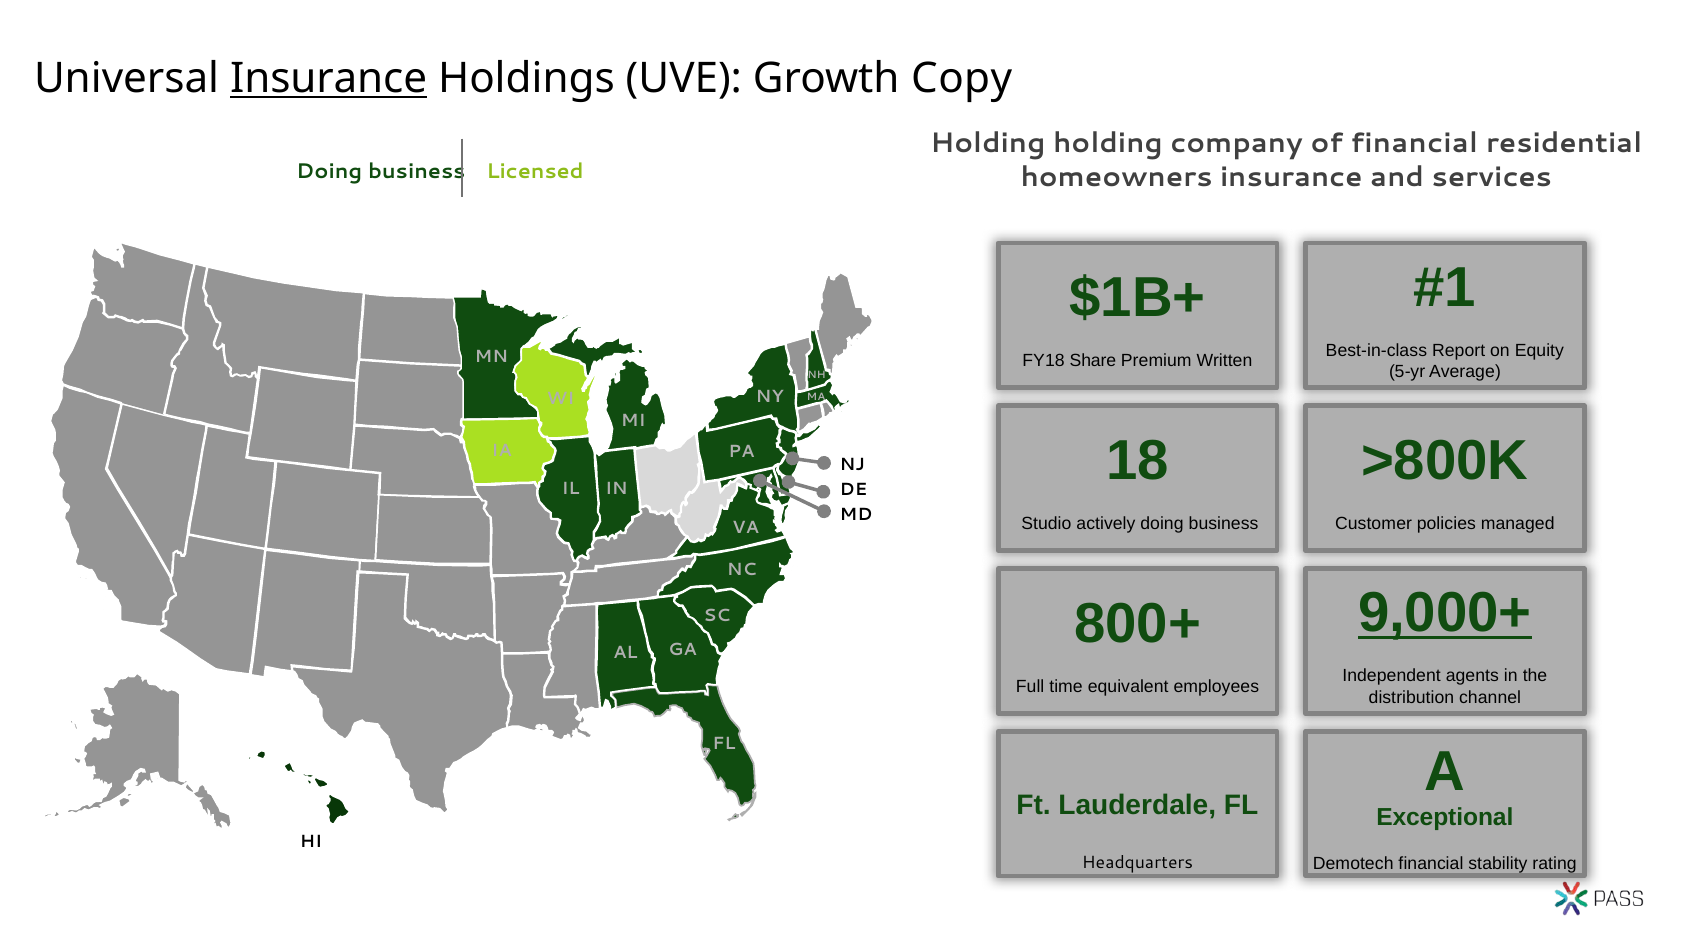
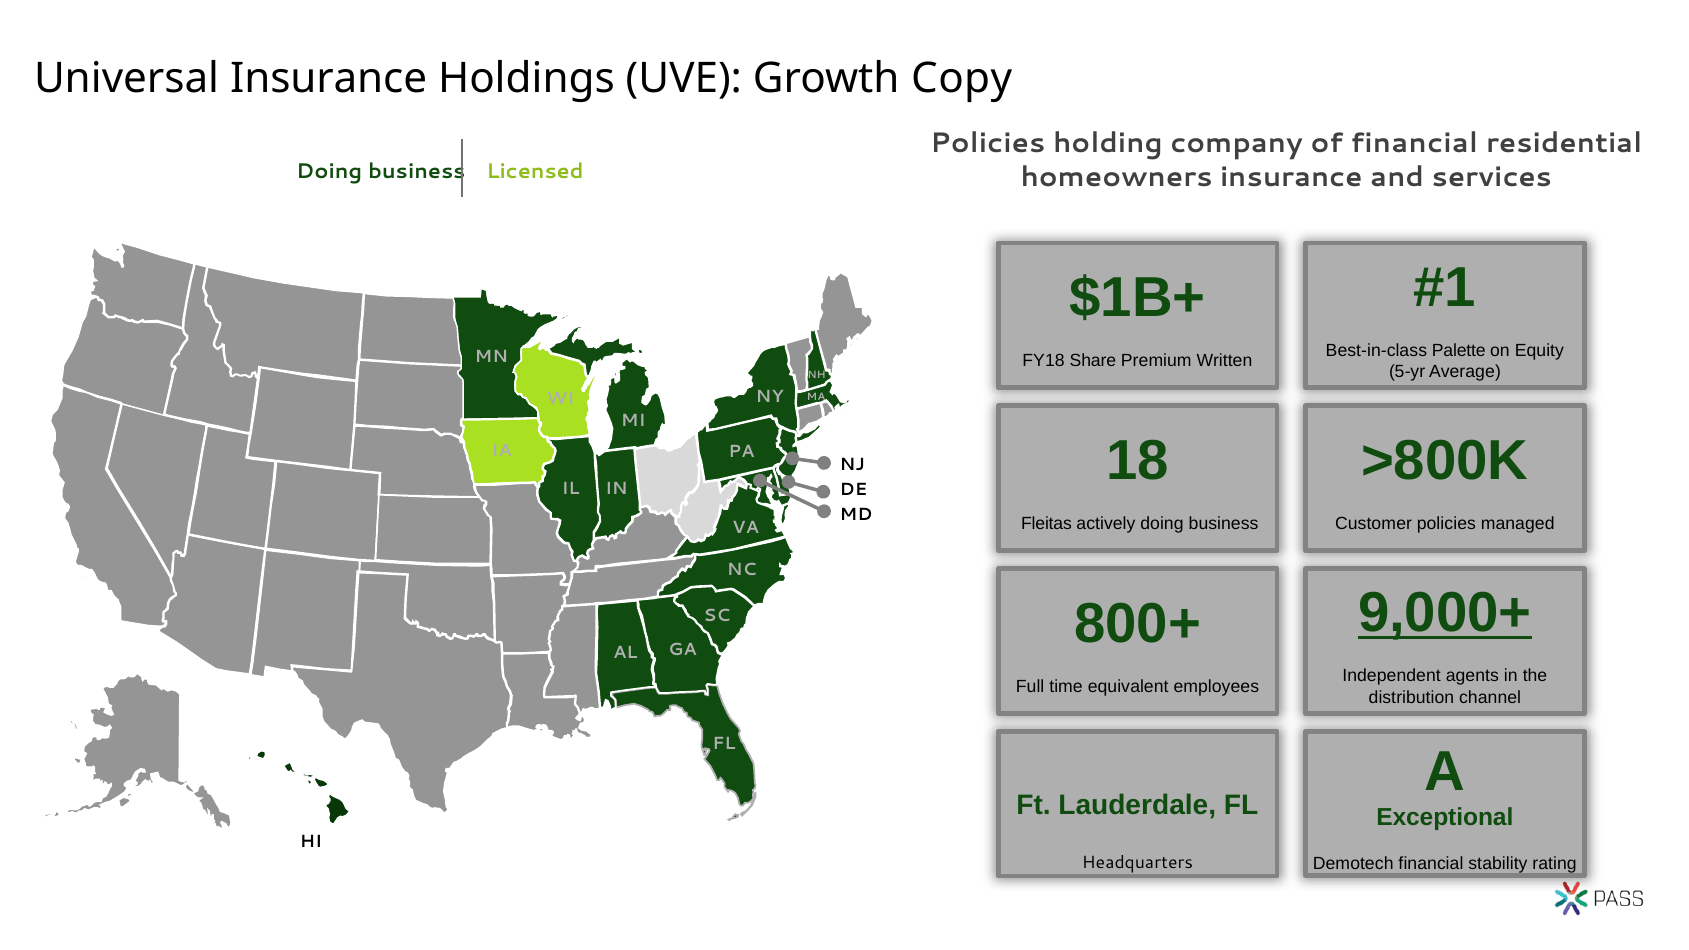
Insurance at (329, 79) underline: present -> none
Holding at (988, 143): Holding -> Policies
Report: Report -> Palette
Studio: Studio -> Fleitas
